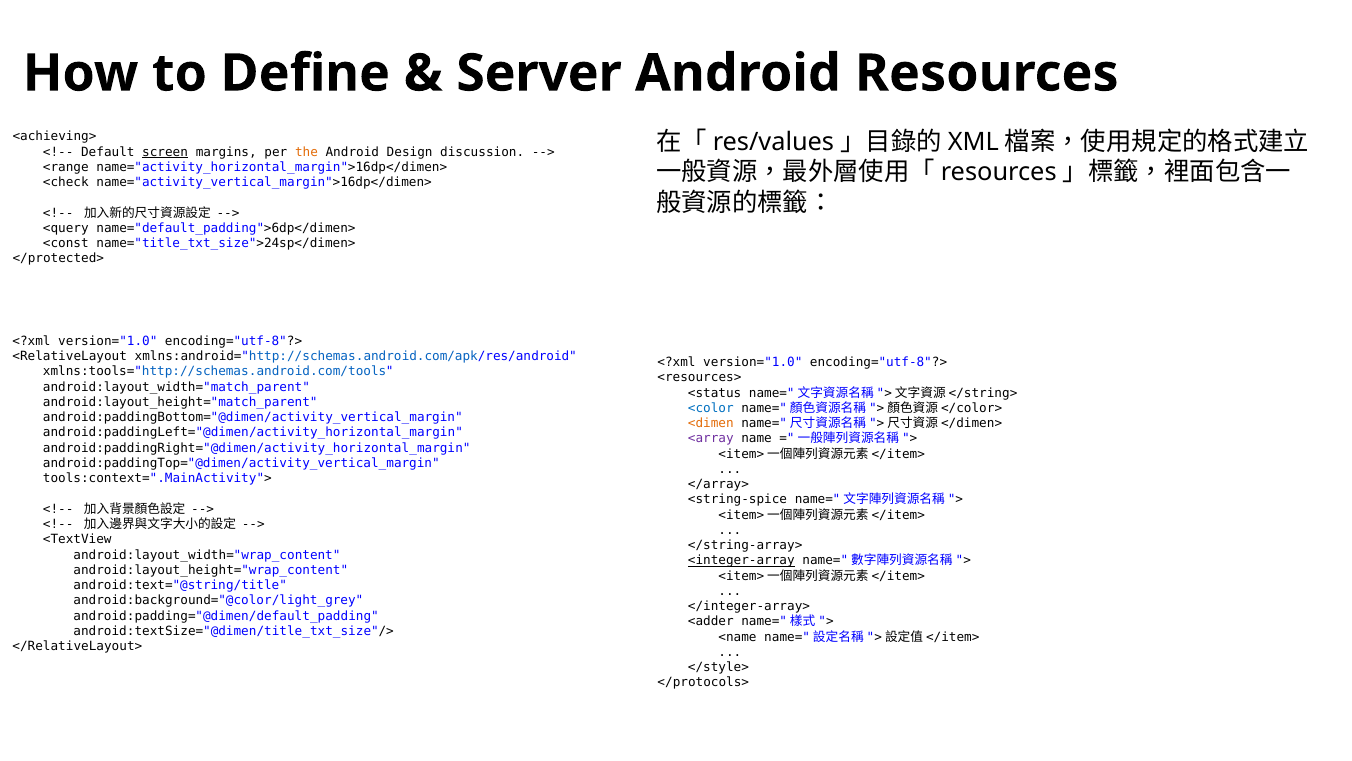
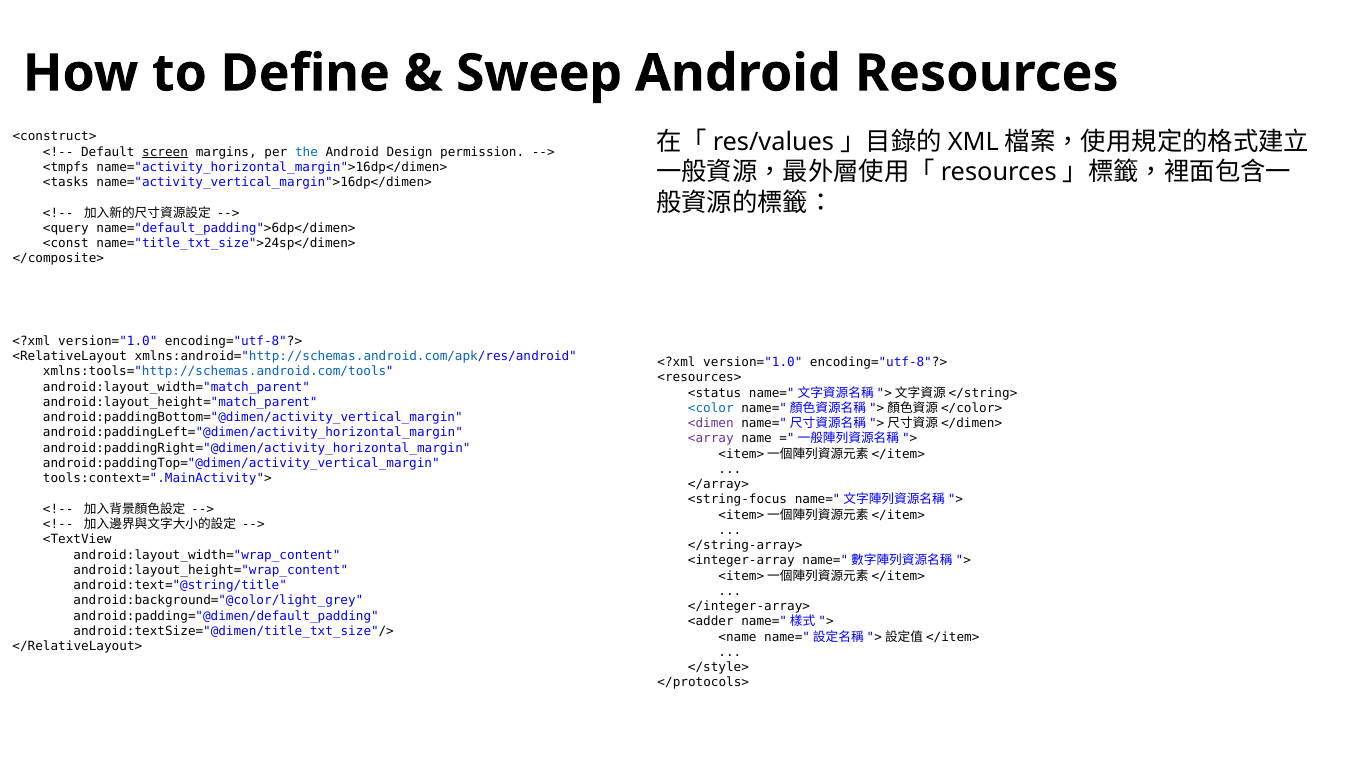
Server: Server -> Sweep
<achieving>: <achieving> -> <construct>
the colour: orange -> blue
discussion: discussion -> permission
<range: <range -> <tmpfs
<check: <check -> <tasks
</protected>: </protected> -> </composite>
<dimen colour: orange -> purple
<string-spice: <string-spice -> <string-focus
<integer-array underline: present -> none
